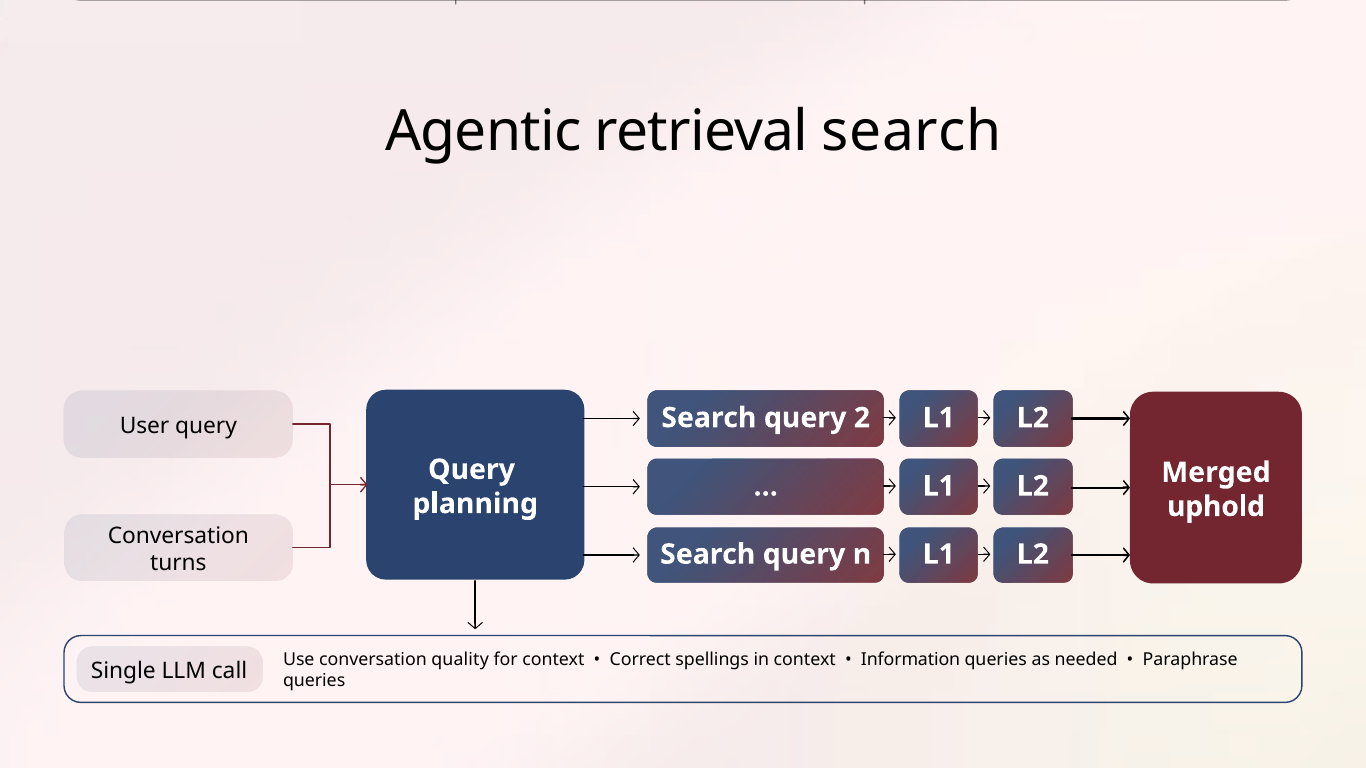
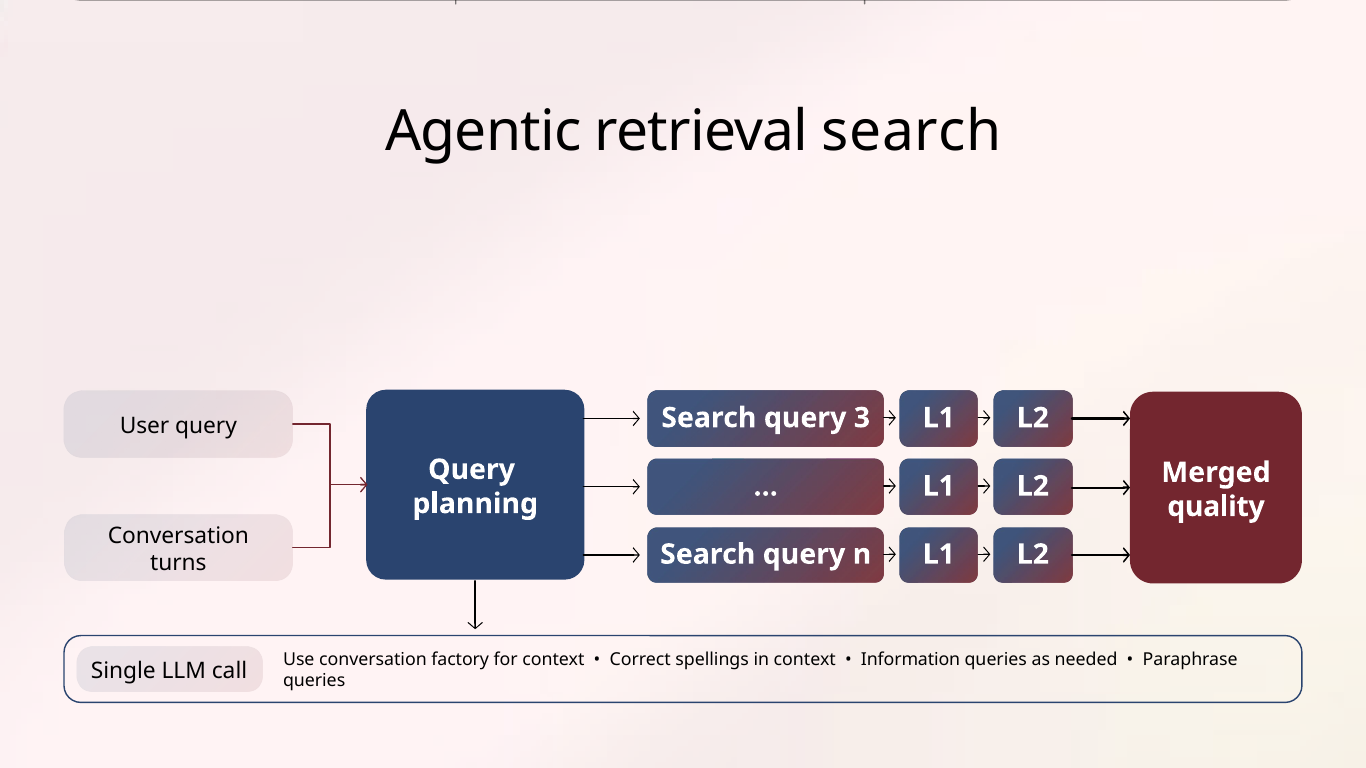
2: 2 -> 3
uphold: uphold -> quality
quality: quality -> factory
